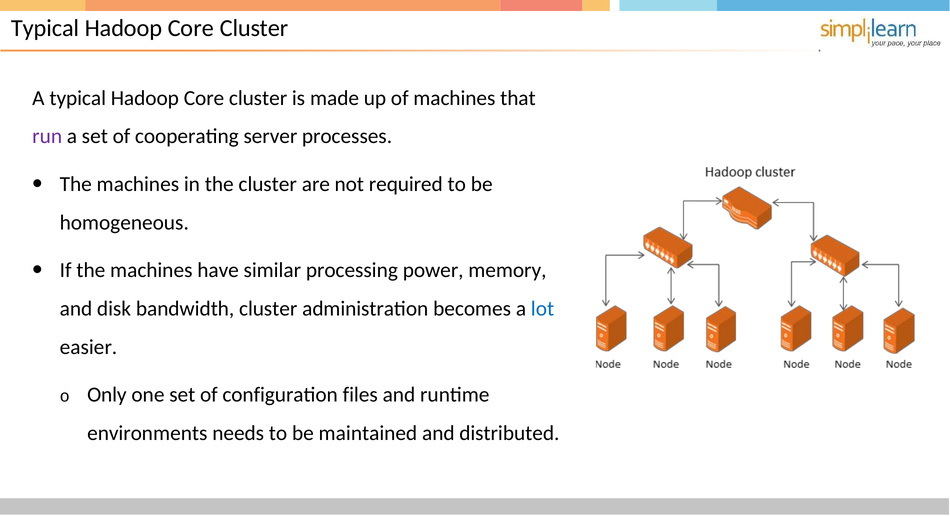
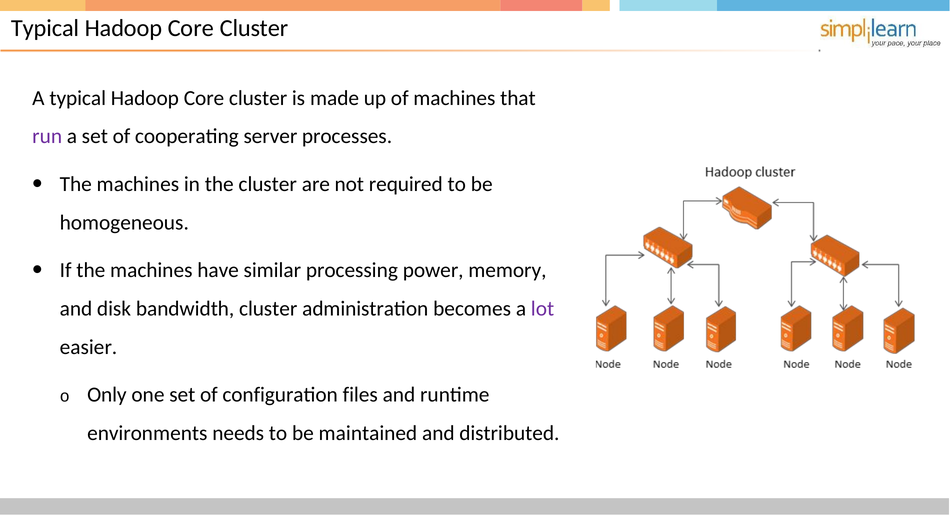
lot colour: blue -> purple
